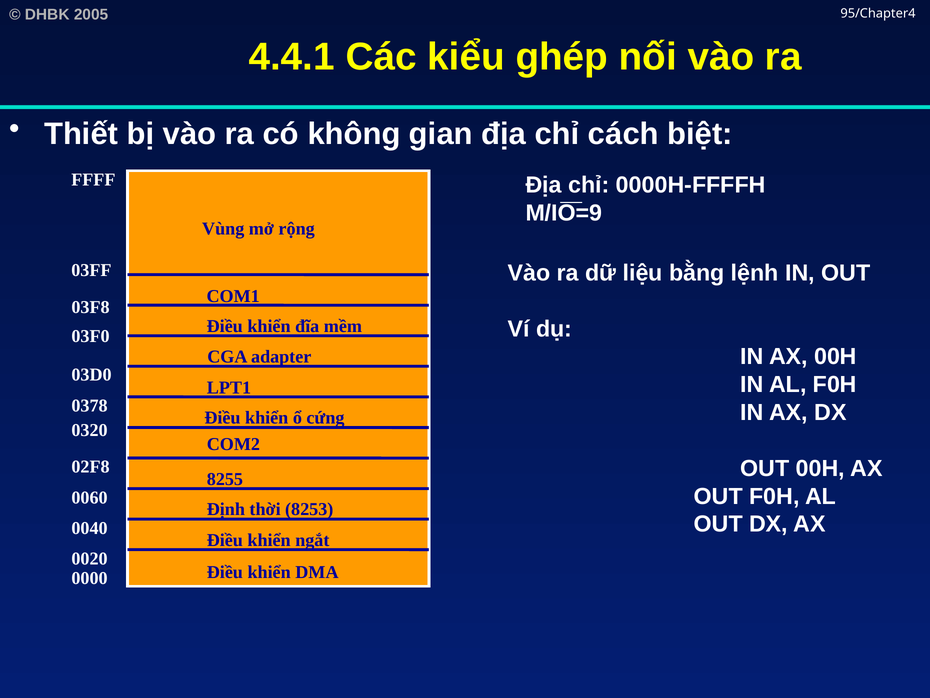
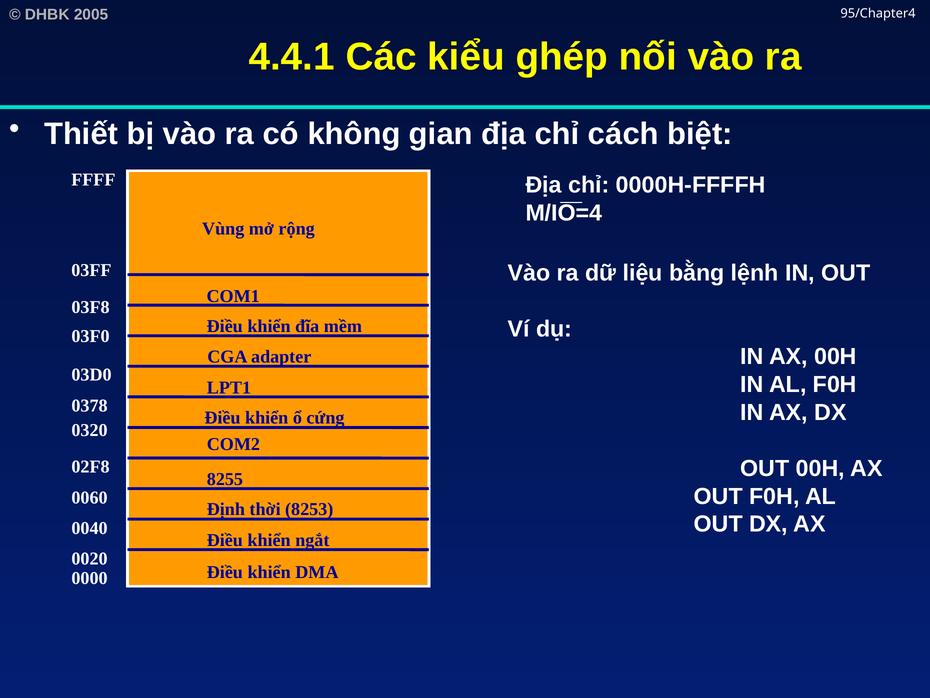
M/IO=9: M/IO=9 -> M/IO=4
